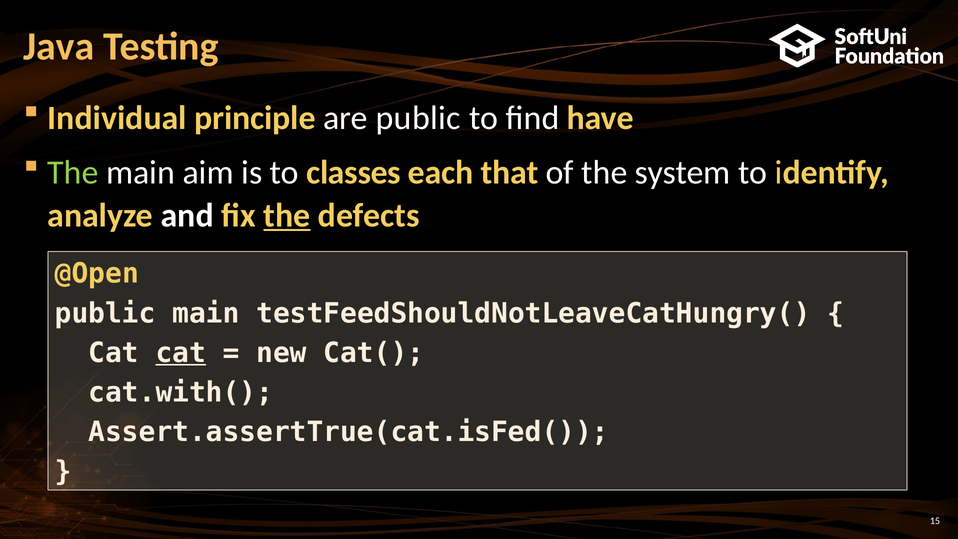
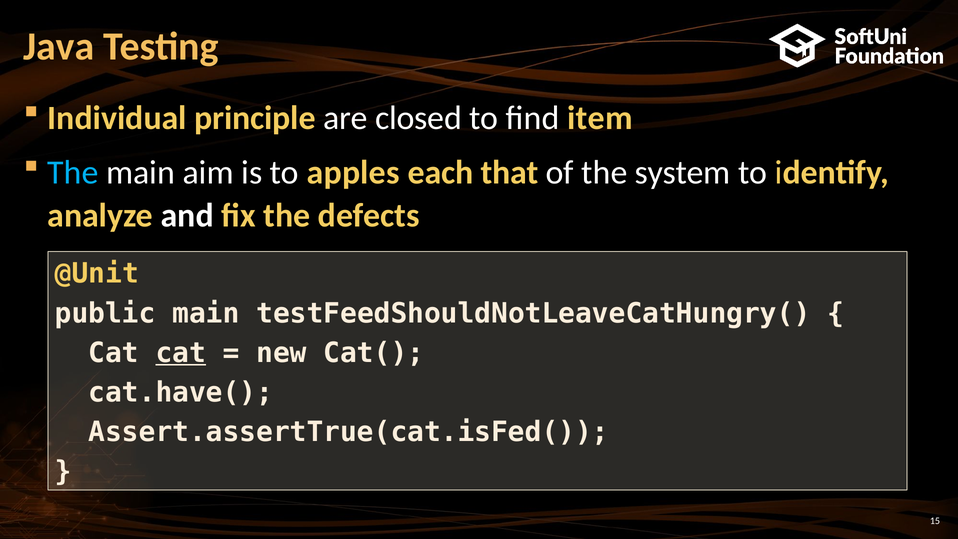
are public: public -> closed
have: have -> item
The at (73, 173) colour: light green -> light blue
classes: classes -> apples
the at (287, 215) underline: present -> none
@Open: @Open -> @Unit
cat.with(: cat.with( -> cat.have(
